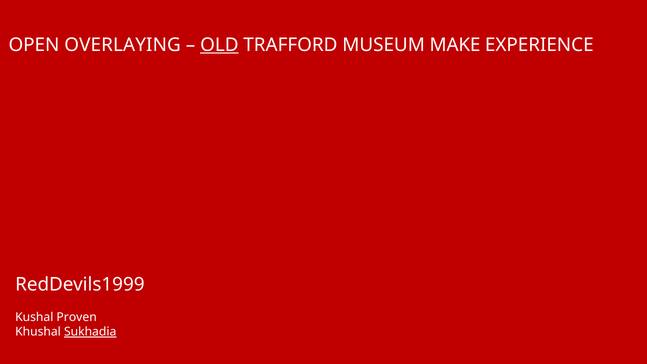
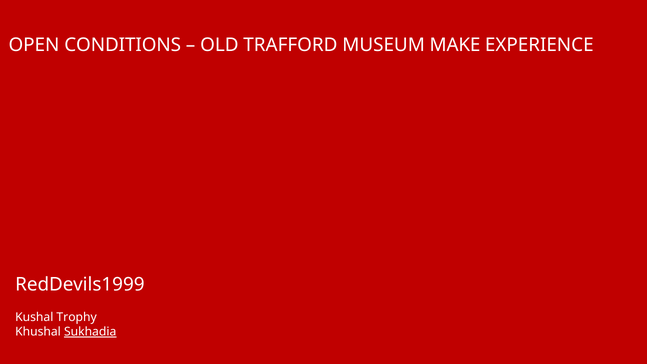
OVERLAYING: OVERLAYING -> CONDITIONS
OLD underline: present -> none
Proven: Proven -> Trophy
